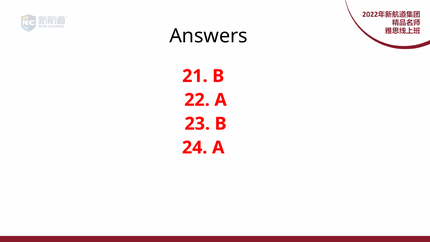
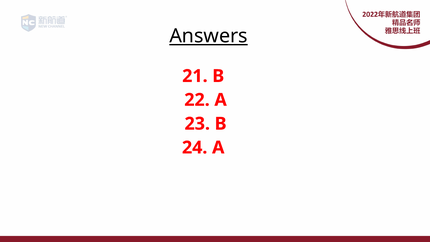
Answers underline: none -> present
